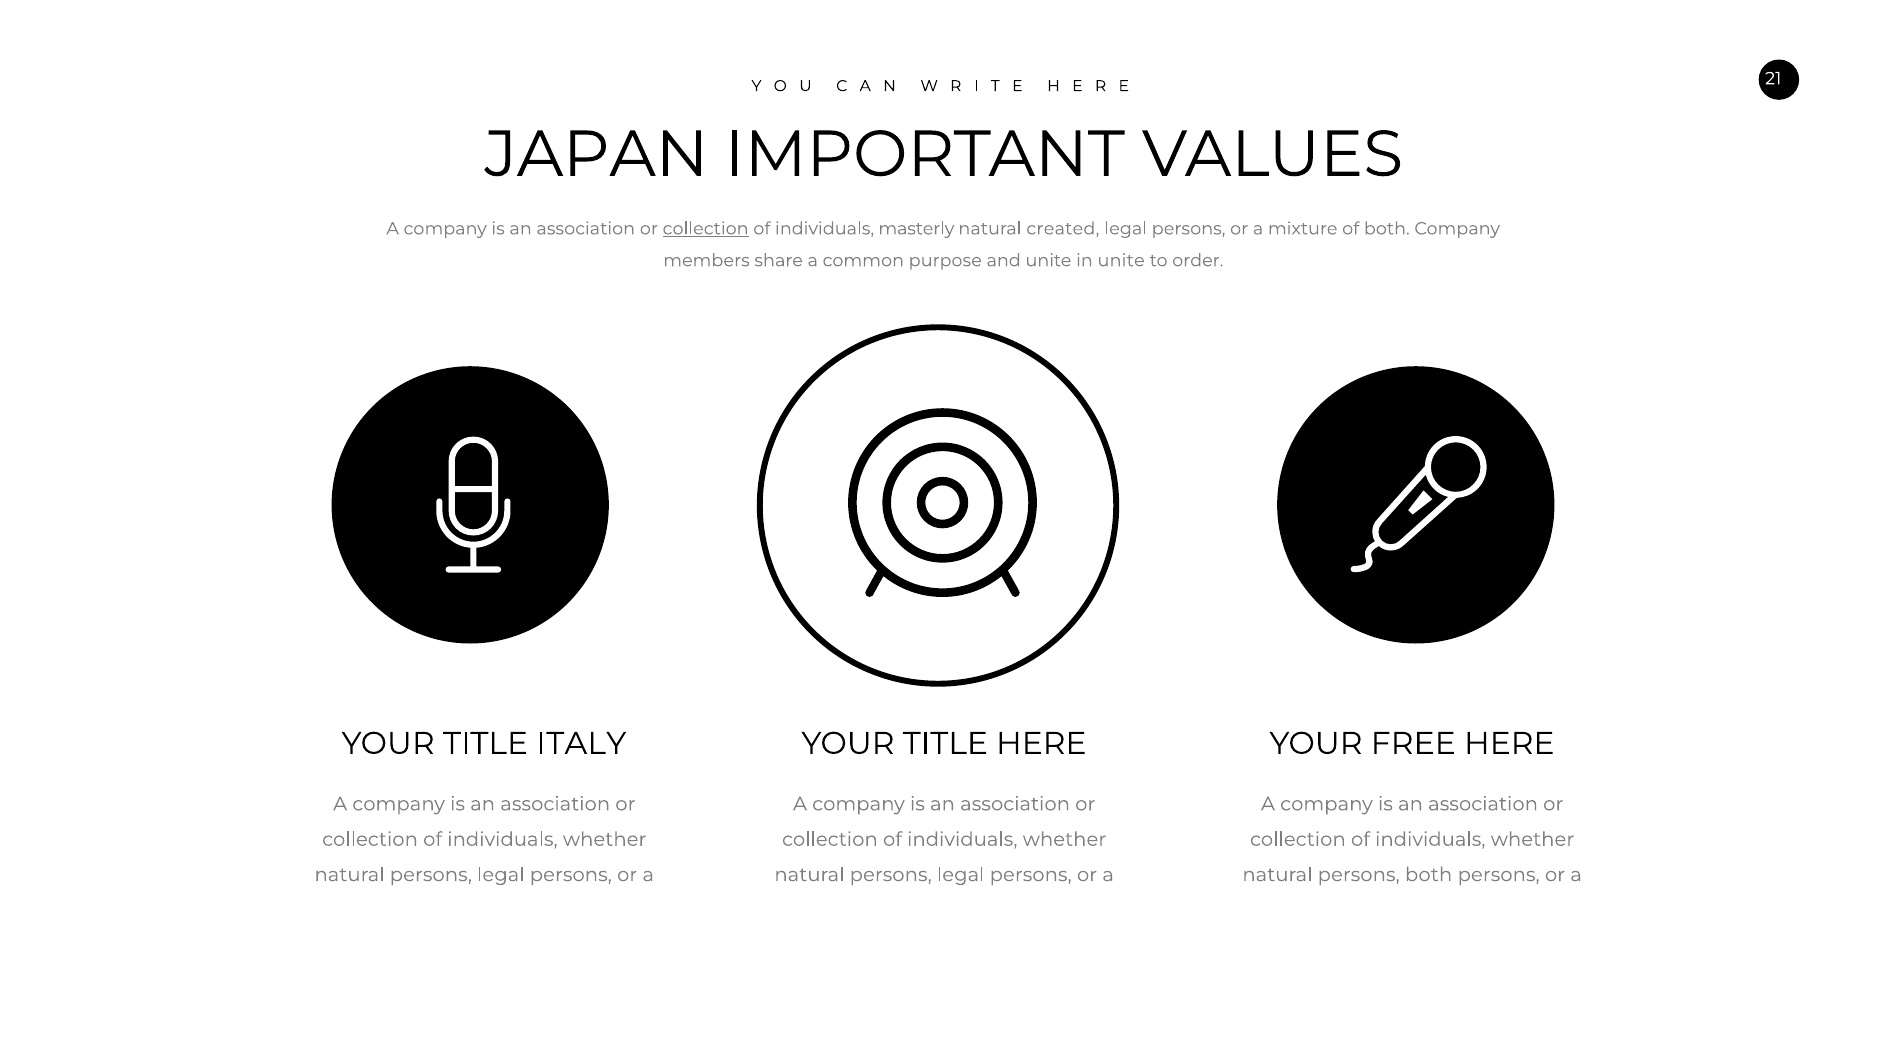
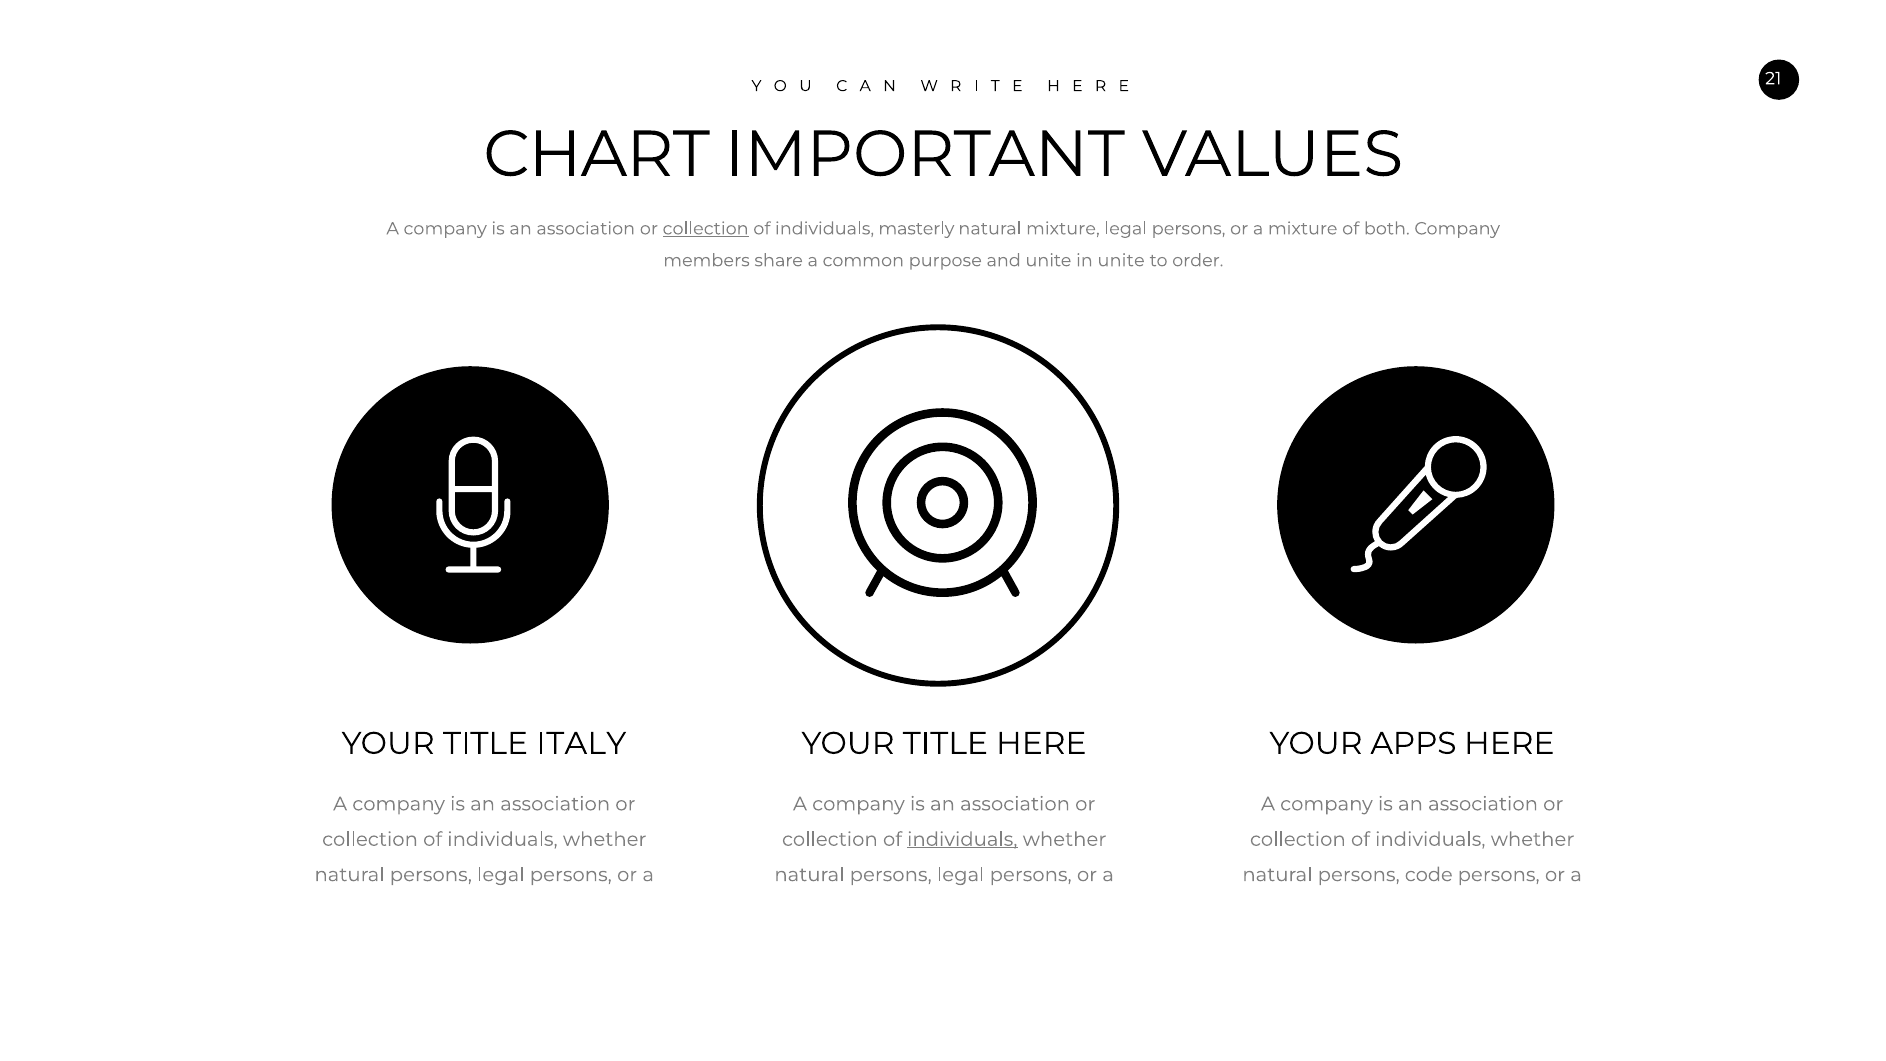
JAPAN: JAPAN -> CHART
natural created: created -> mixture
FREE: FREE -> APPS
individuals at (962, 839) underline: none -> present
persons both: both -> code
